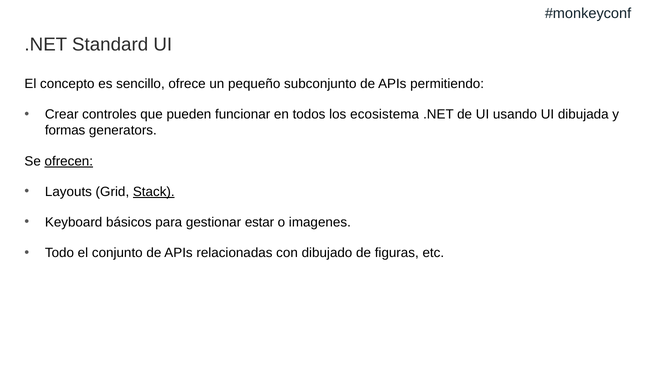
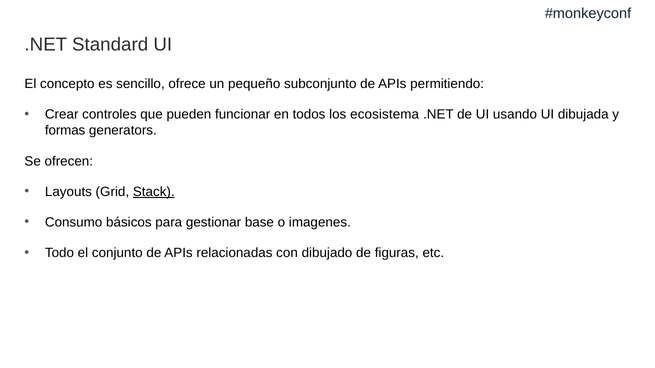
ofrecen underline: present -> none
Keyboard: Keyboard -> Consumo
estar: estar -> base
